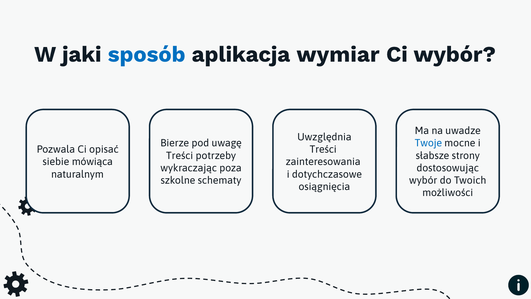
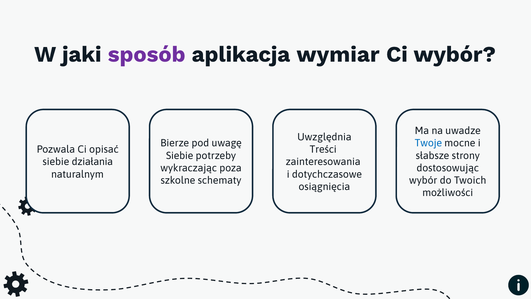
sposób colour: blue -> purple
Treści at (180, 155): Treści -> Siebie
mówiąca: mówiąca -> działania
